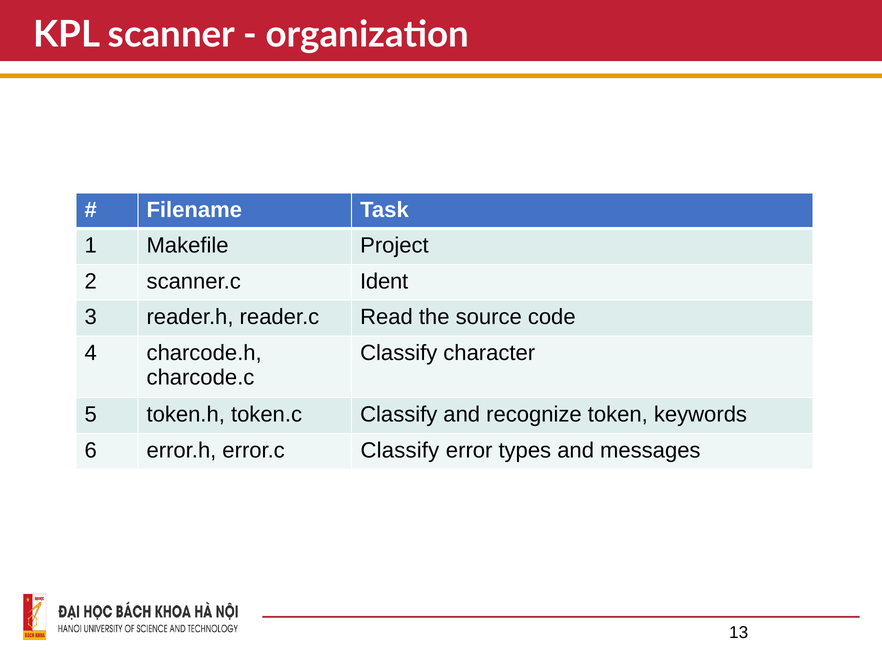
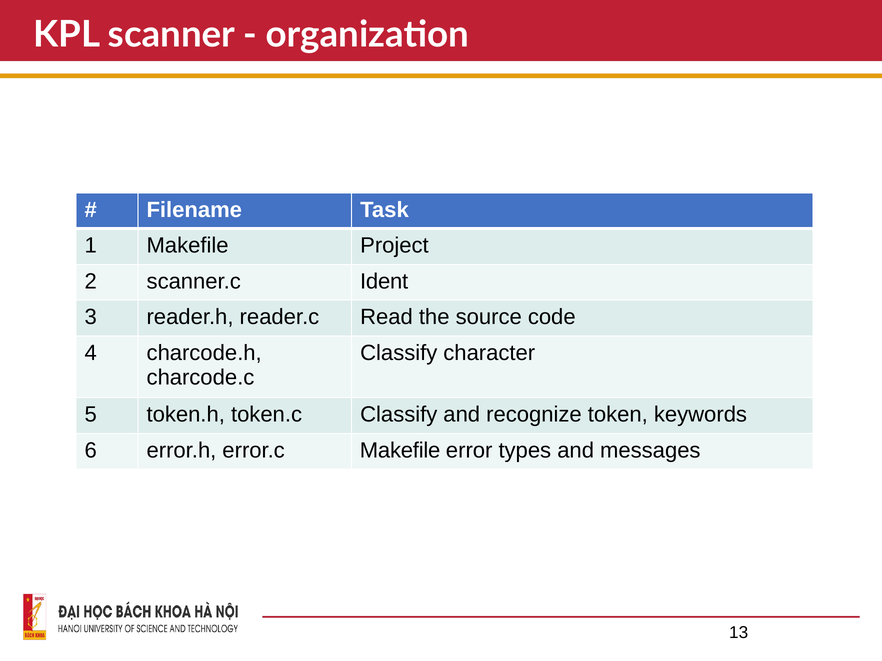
error.c Classify: Classify -> Makefile
